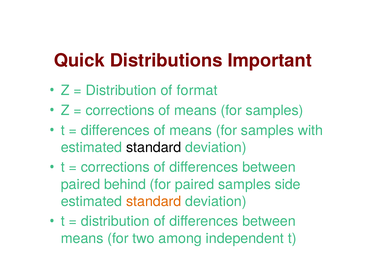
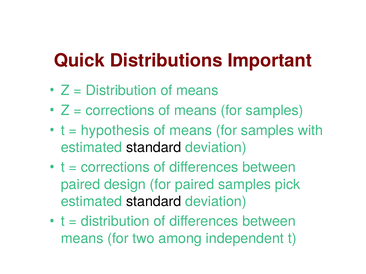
Distribution of format: format -> means
differences at (115, 131): differences -> hypothesis
behind: behind -> design
side: side -> pick
standard at (154, 202) colour: orange -> black
